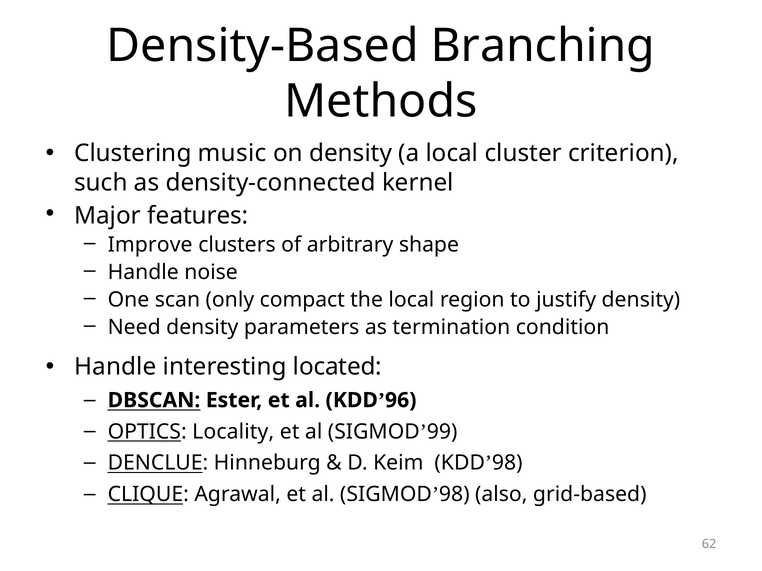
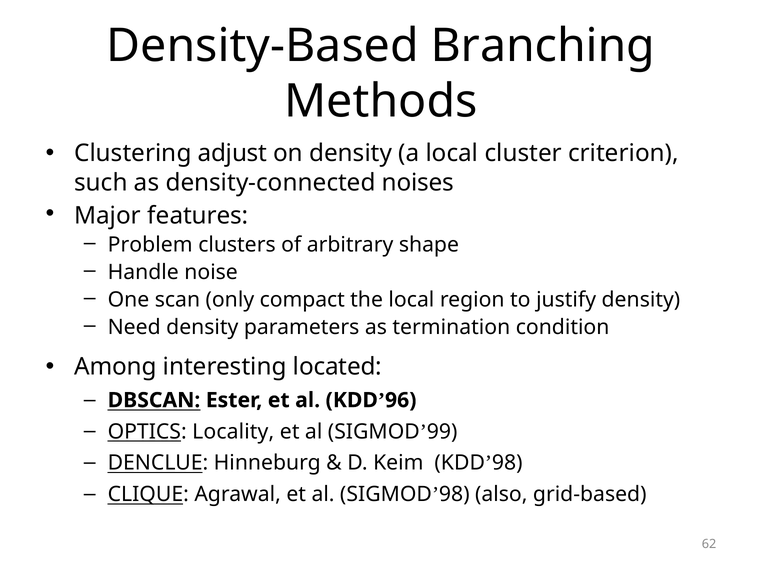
music: music -> adjust
kernel: kernel -> noises
Improve: Improve -> Problem
Handle at (115, 367): Handle -> Among
